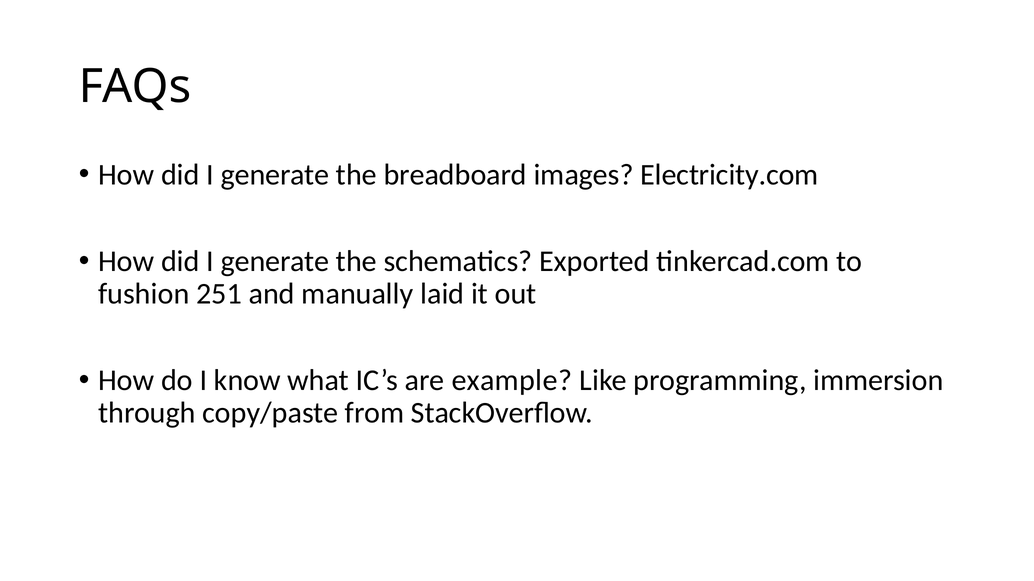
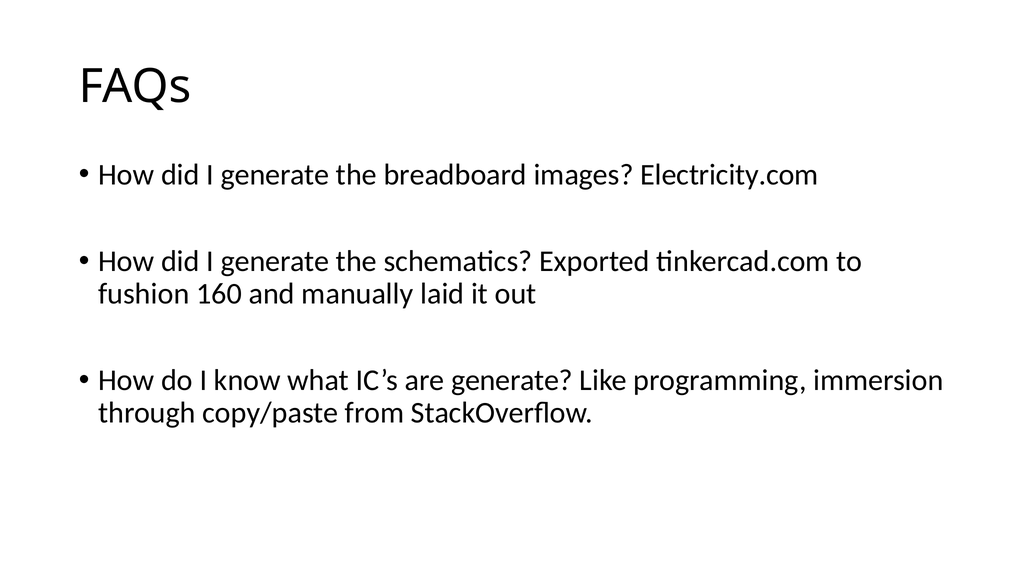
251: 251 -> 160
are example: example -> generate
